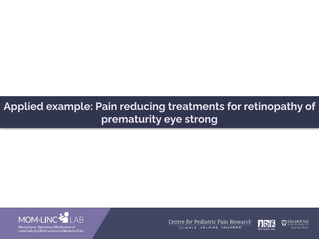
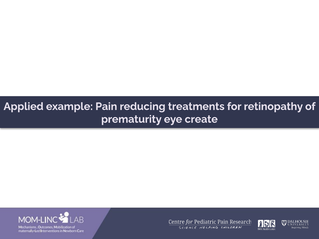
strong: strong -> create
